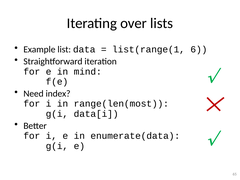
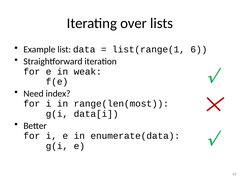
mind: mind -> weak
